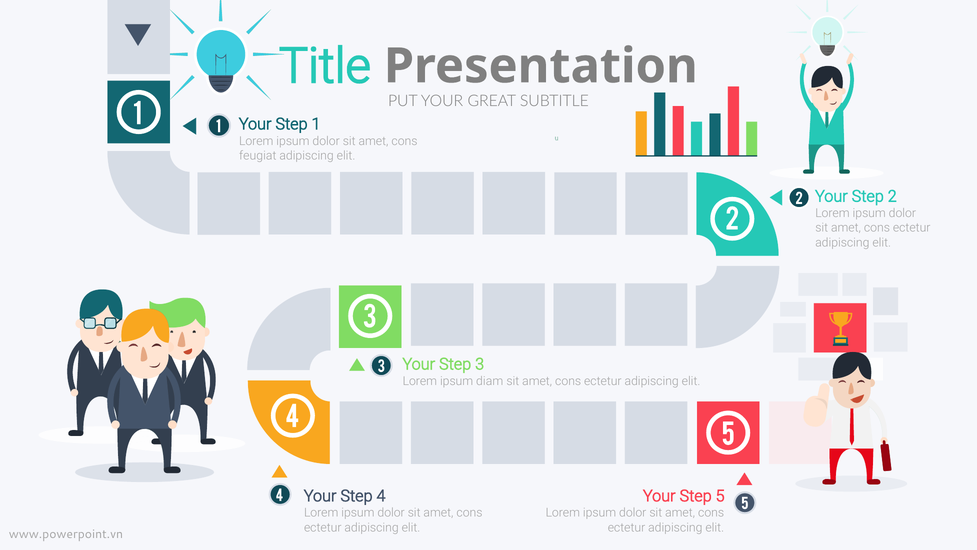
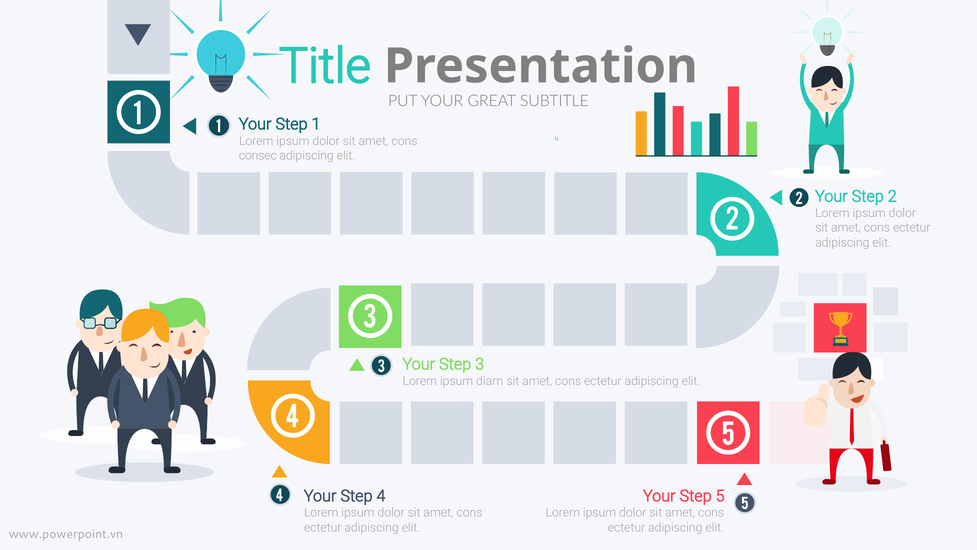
feugiat: feugiat -> consec
